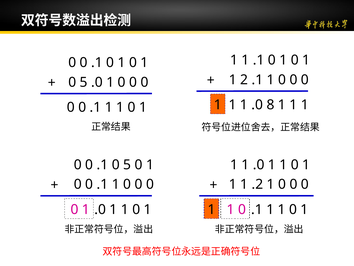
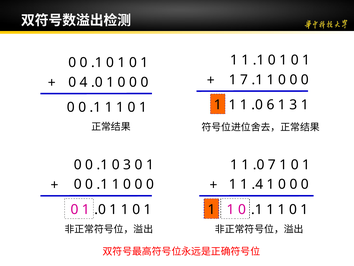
1 2: 2 -> 7
5 at (84, 82): 5 -> 4
8: 8 -> 6
1 at (293, 105): 1 -> 3
.1 0 5: 5 -> 3
1 .0 1: 1 -> 7
.2: .2 -> .4
